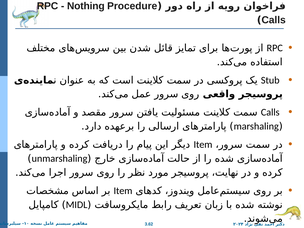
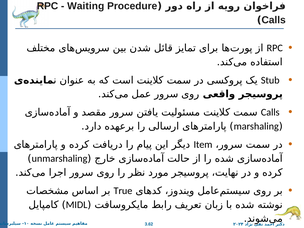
Nothing: Nothing -> Waiting
Item at (123, 191): Item -> True
